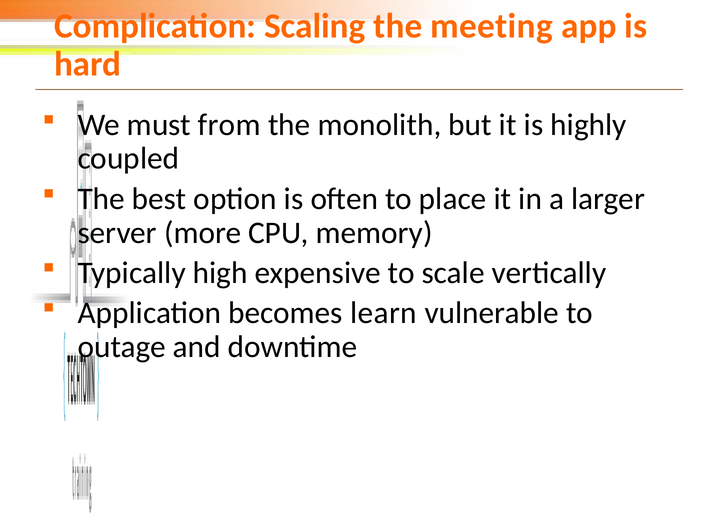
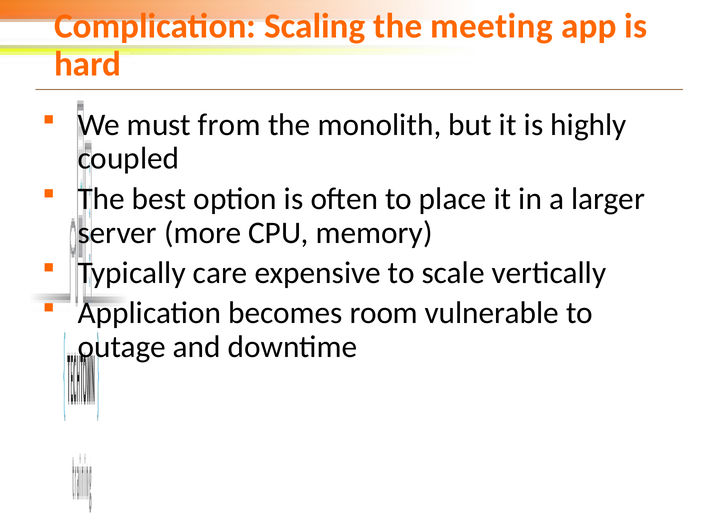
high: high -> care
learn: learn -> room
